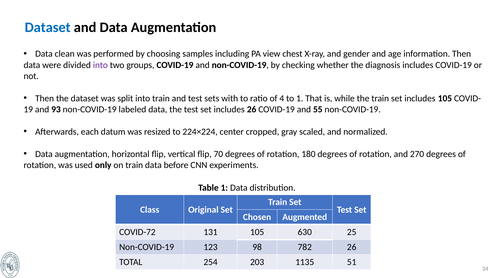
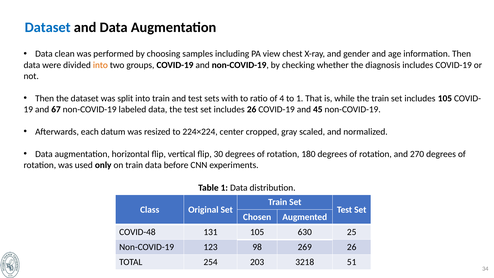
into at (100, 65) colour: purple -> orange
93: 93 -> 67
55: 55 -> 45
70: 70 -> 30
COVID-72: COVID-72 -> COVID-48
782: 782 -> 269
1135: 1135 -> 3218
